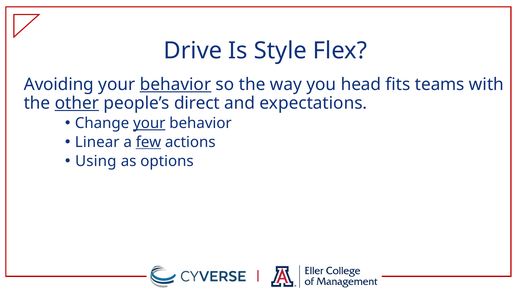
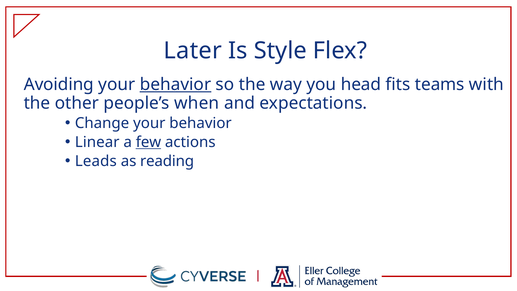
Drive: Drive -> Later
other underline: present -> none
direct: direct -> when
your at (149, 123) underline: present -> none
Using: Using -> Leads
options: options -> reading
